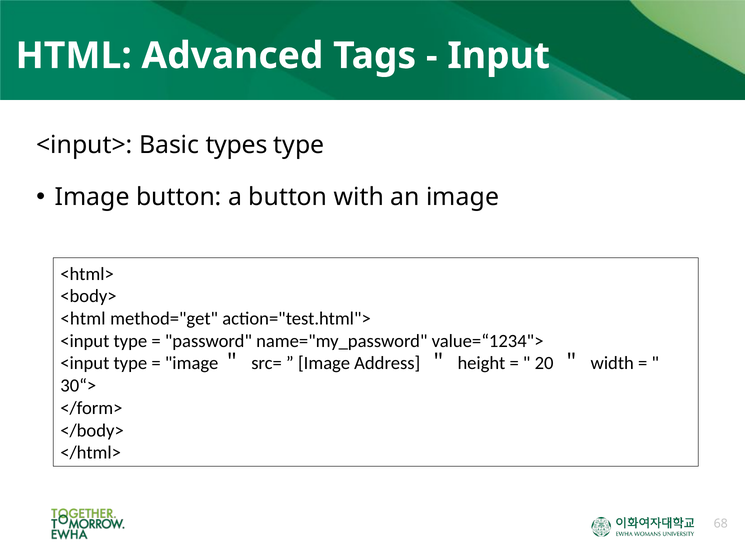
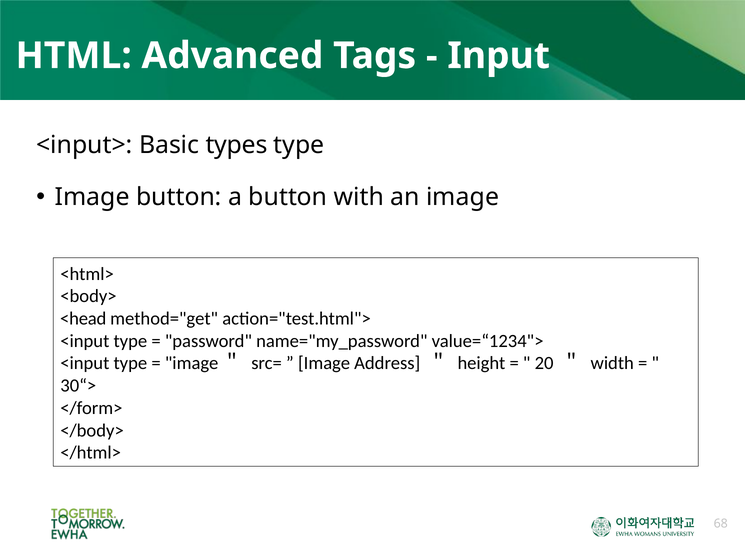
<html: <html -> <head
